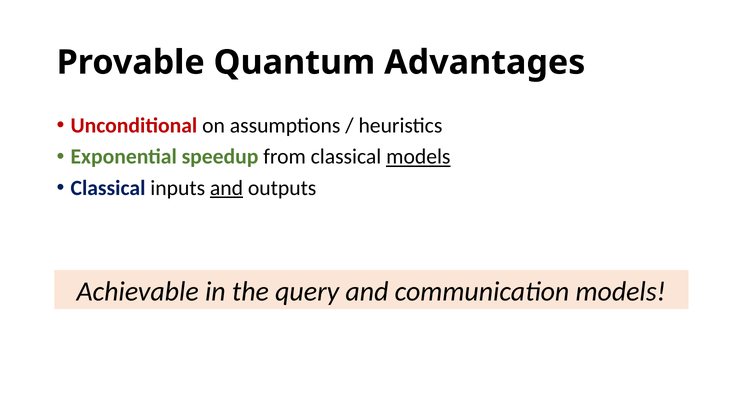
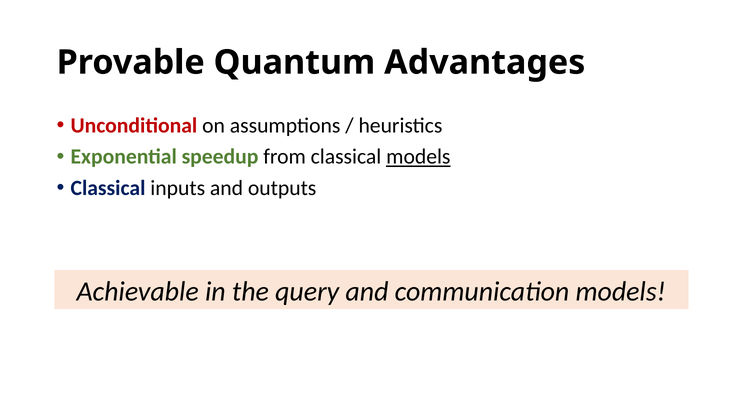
and at (227, 188) underline: present -> none
